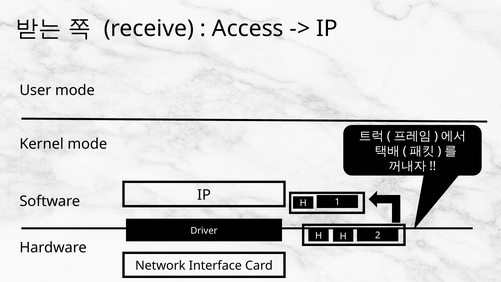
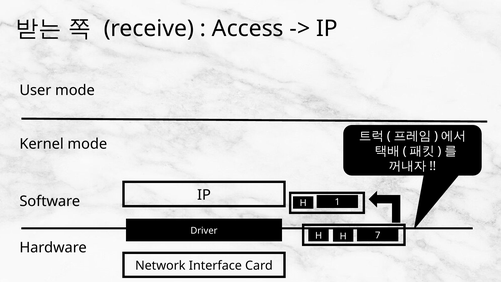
2: 2 -> 7
